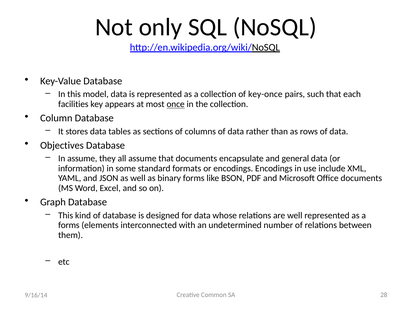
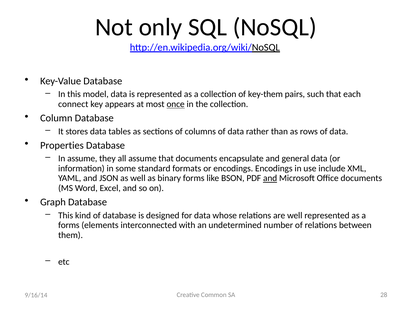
key-once: key-once -> key-them
facilities: facilities -> connect
Objectives: Objectives -> Properties
and at (270, 178) underline: none -> present
